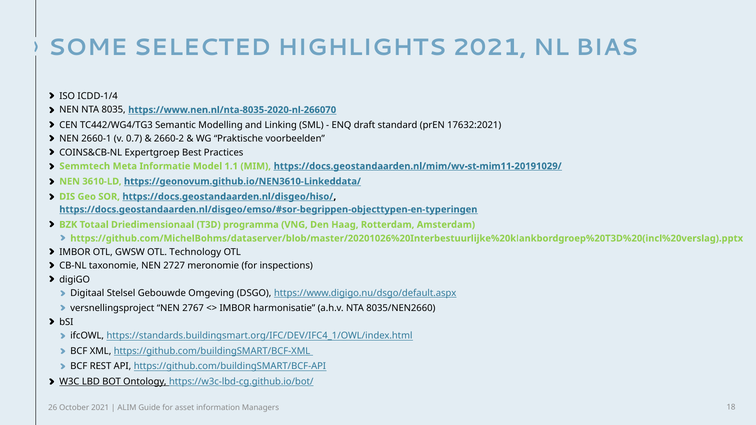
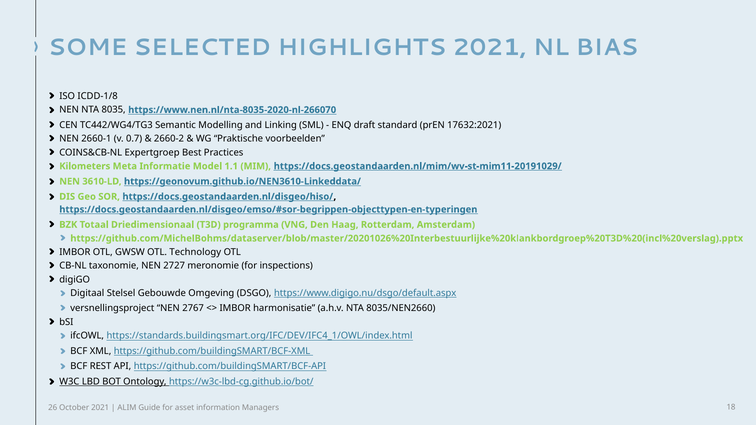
ICDD-1/4: ICDD-1/4 -> ICDD-1/8
Semmtech: Semmtech -> Kilometers
